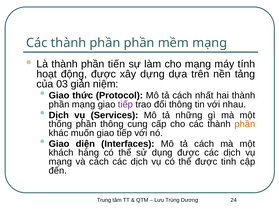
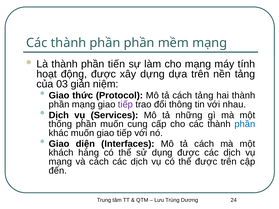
cách nhất: nhất -> tảng
phần thông: thông -> muốn
phần at (245, 124) colour: orange -> blue
được tinh: tinh -> trên
